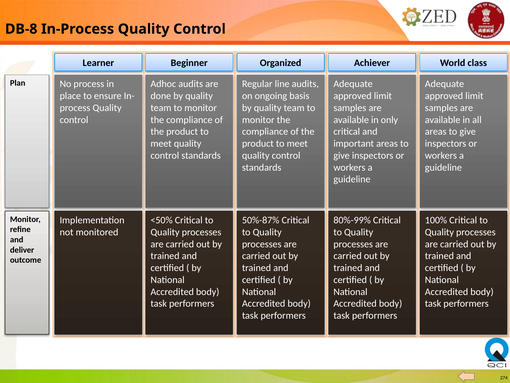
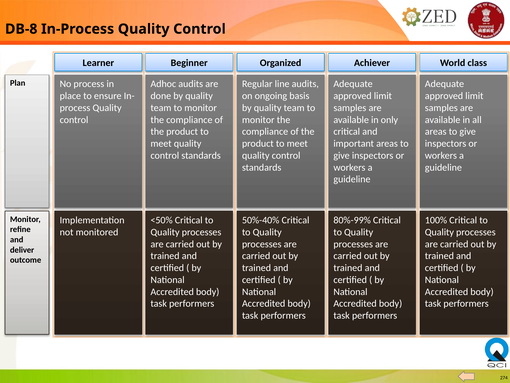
50%-87%: 50%-87% -> 50%-40%
